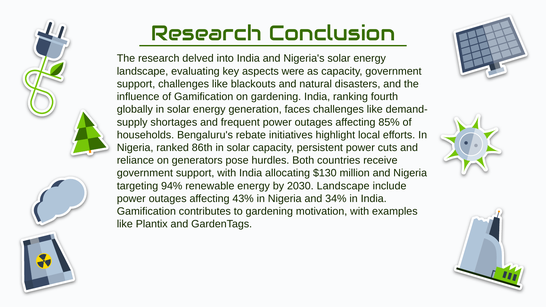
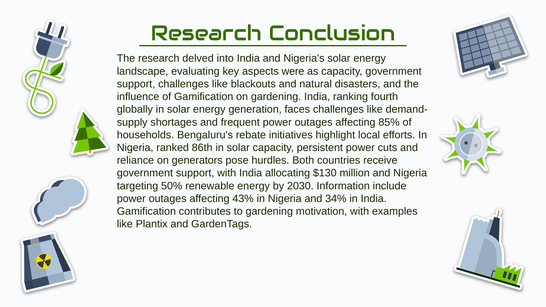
94%: 94% -> 50%
2030 Landscape: Landscape -> Information
